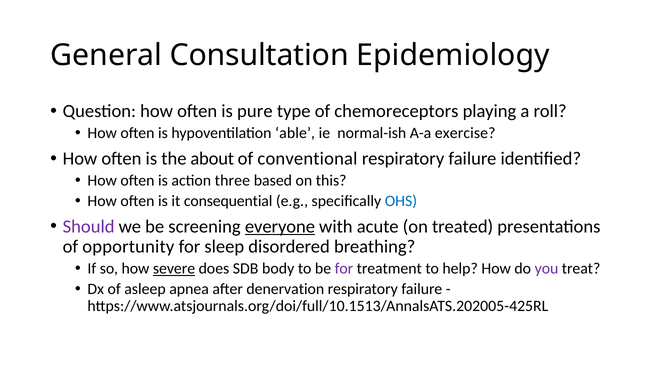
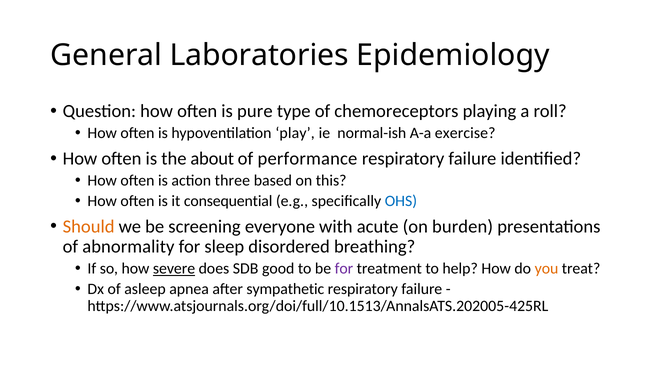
Consultation: Consultation -> Laboratories
able: able -> play
conventional: conventional -> performance
Should colour: purple -> orange
everyone underline: present -> none
treated: treated -> burden
opportunity: opportunity -> abnormality
body: body -> good
you colour: purple -> orange
denervation: denervation -> sympathetic
